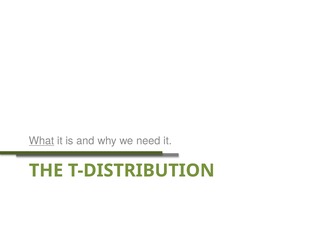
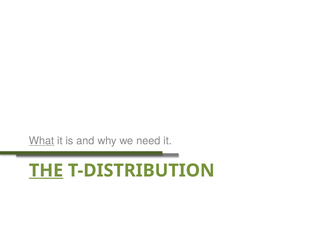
THE underline: none -> present
